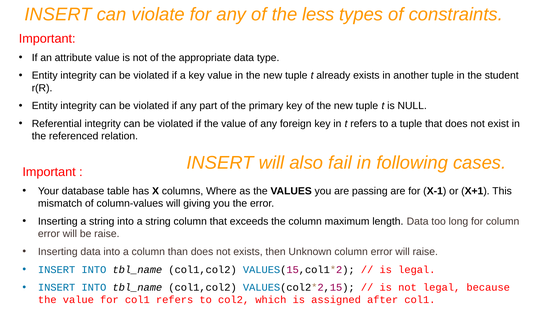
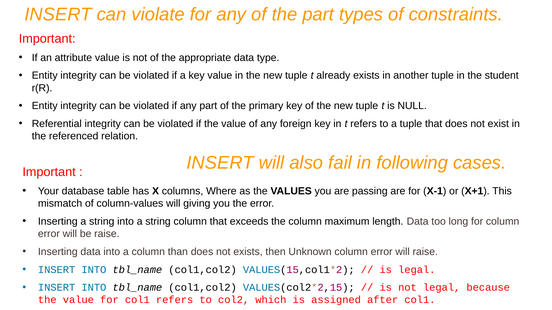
the less: less -> part
